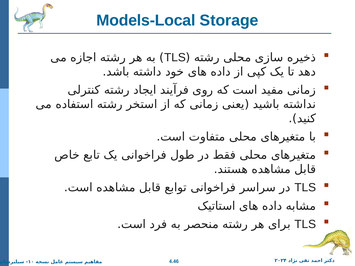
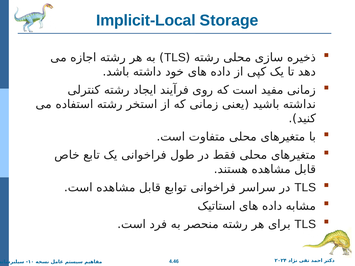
Models-Local: Models-Local -> Implicit-Local
